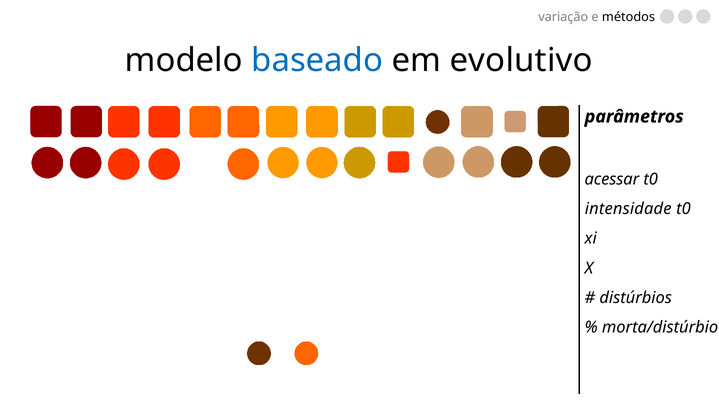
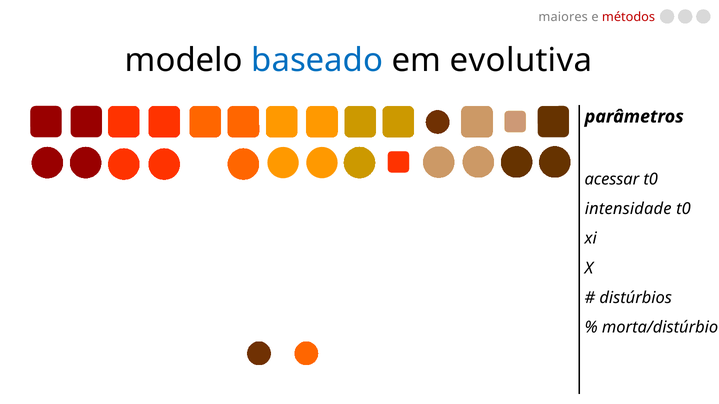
variação: variação -> maiores
métodos colour: black -> red
evolutivo: evolutivo -> evolutiva
